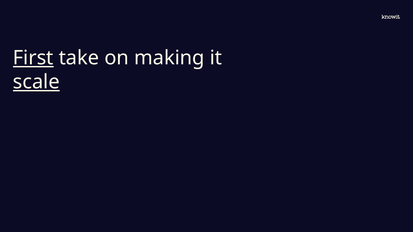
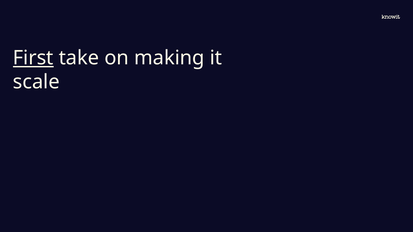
scale underline: present -> none
